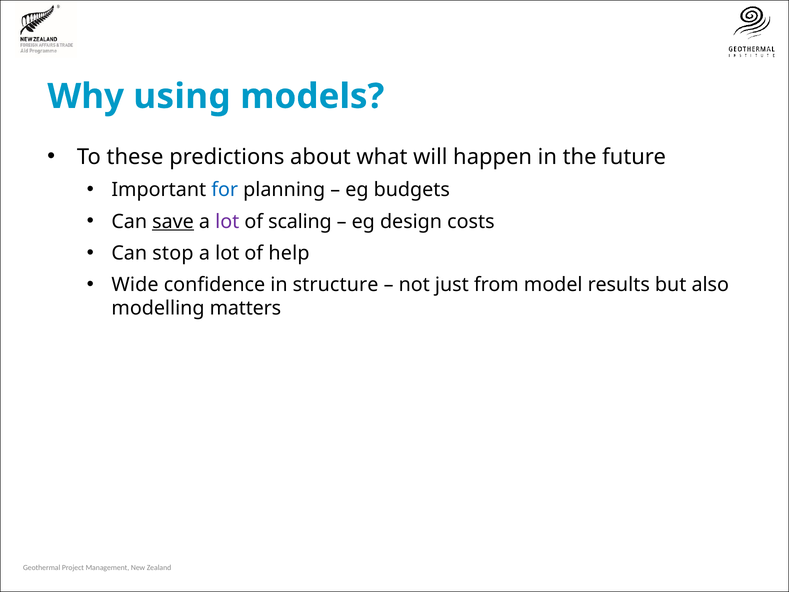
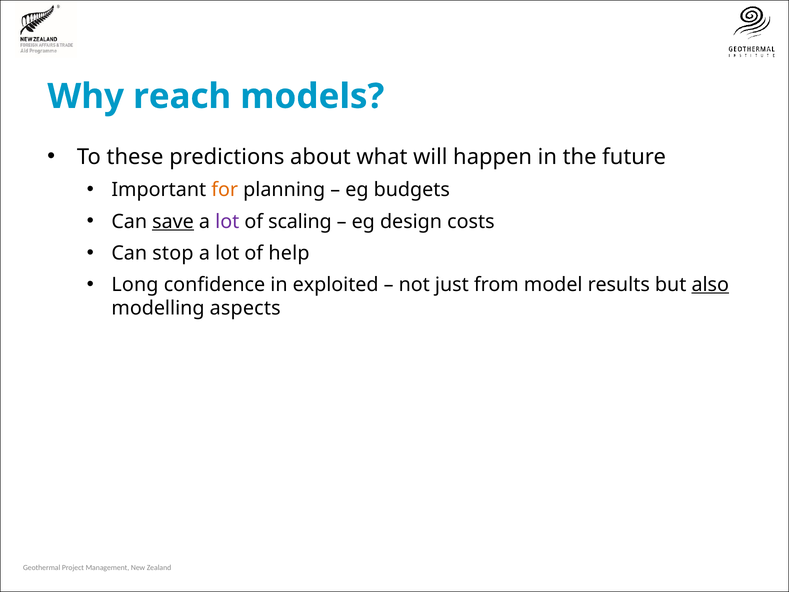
using: using -> reach
for colour: blue -> orange
Wide: Wide -> Long
structure: structure -> exploited
also underline: none -> present
matters: matters -> aspects
